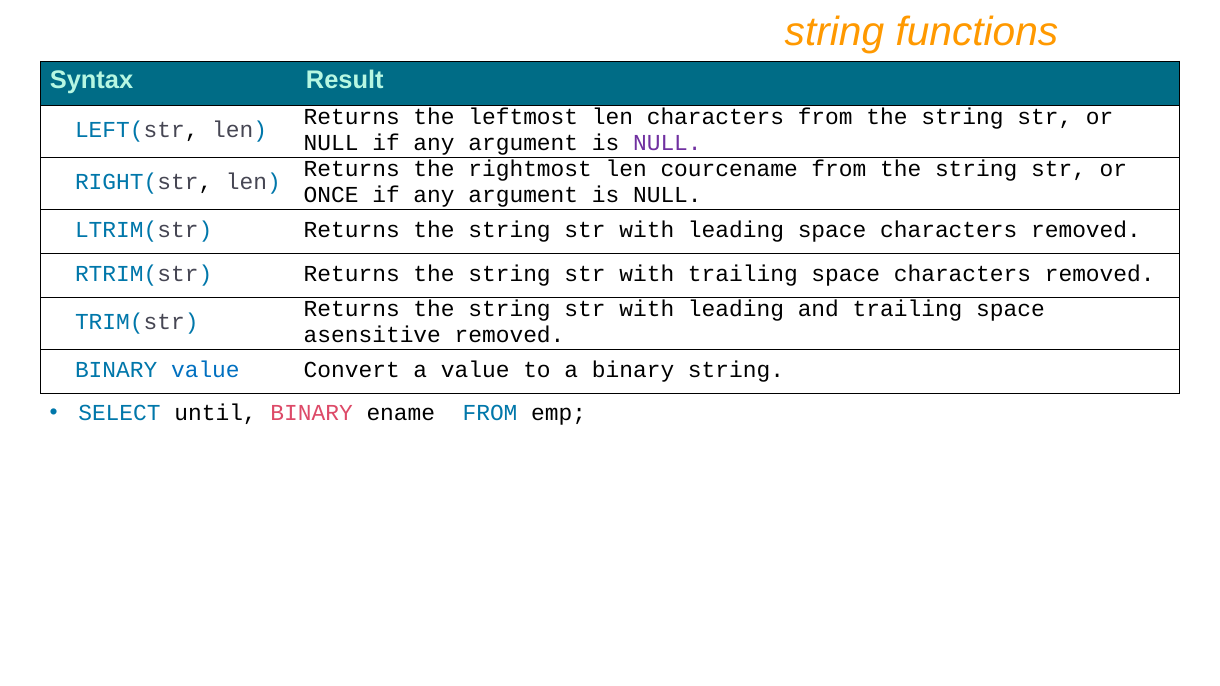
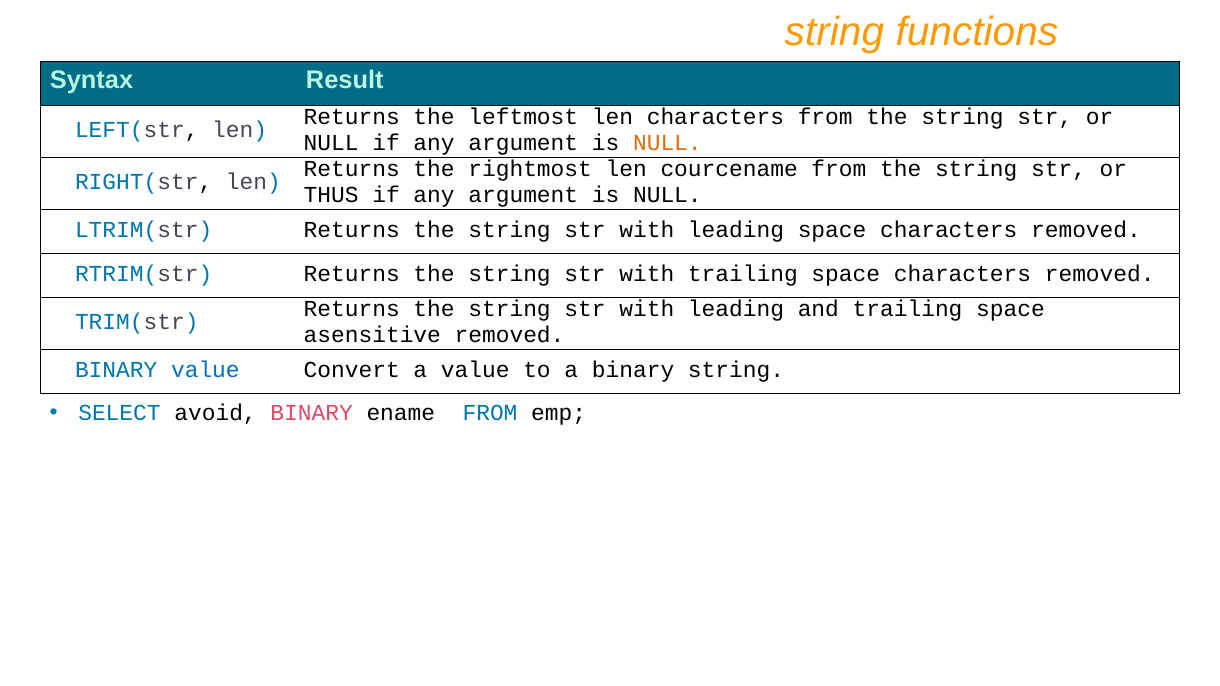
NULL at (667, 143) colour: purple -> orange
ONCE: ONCE -> THUS
until: until -> avoid
